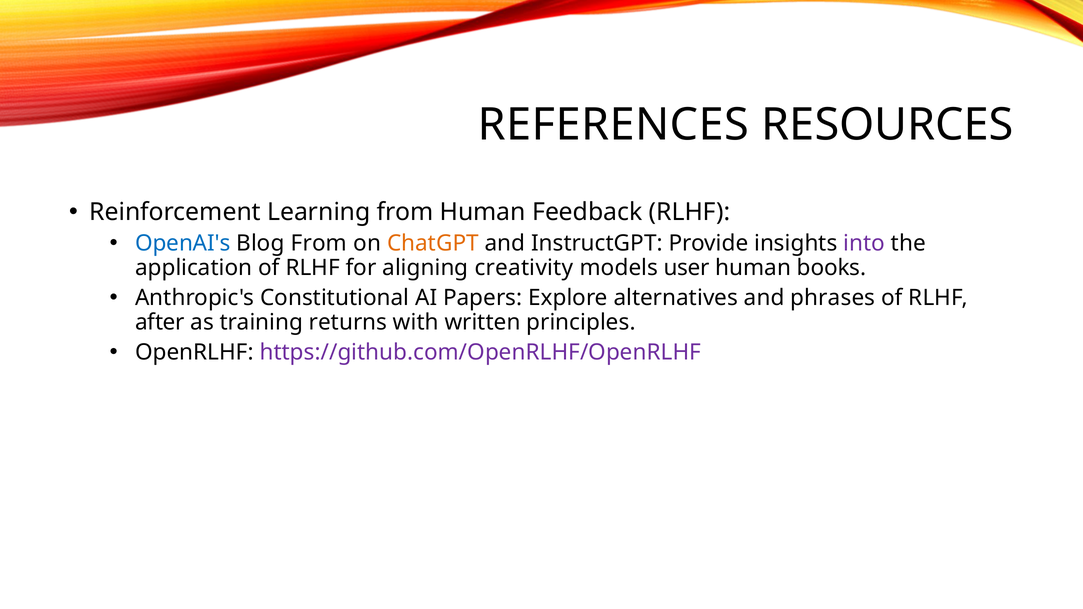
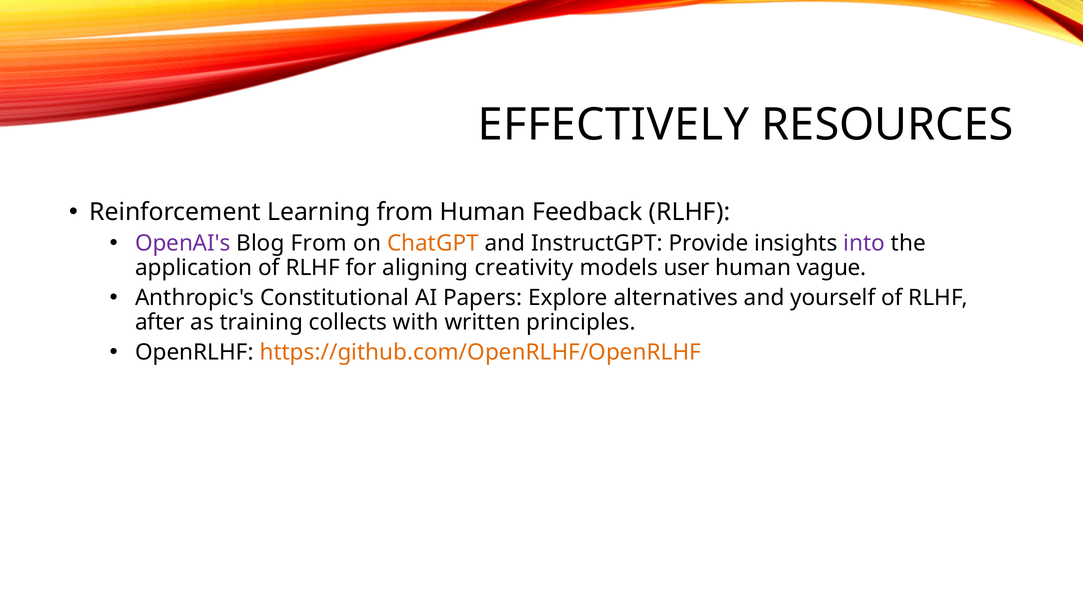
REFERENCES: REFERENCES -> EFFECTIVELY
OpenAI's colour: blue -> purple
books: books -> vague
phrases: phrases -> yourself
returns: returns -> collects
https://github.com/OpenRLHF/OpenRLHF colour: purple -> orange
